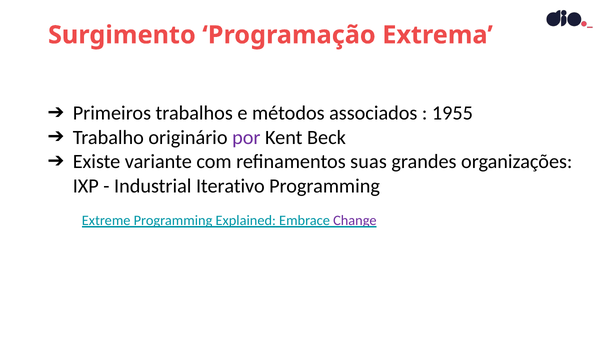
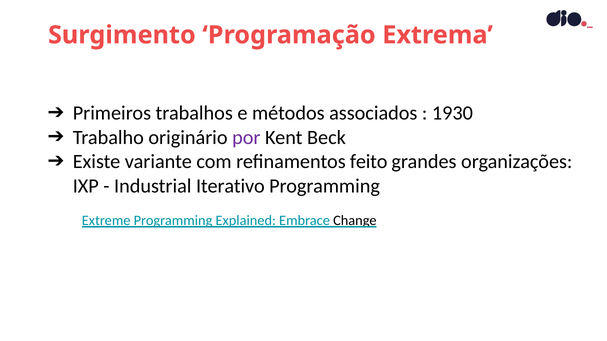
1955: 1955 -> 1930
suas: suas -> feito
Change colour: purple -> black
